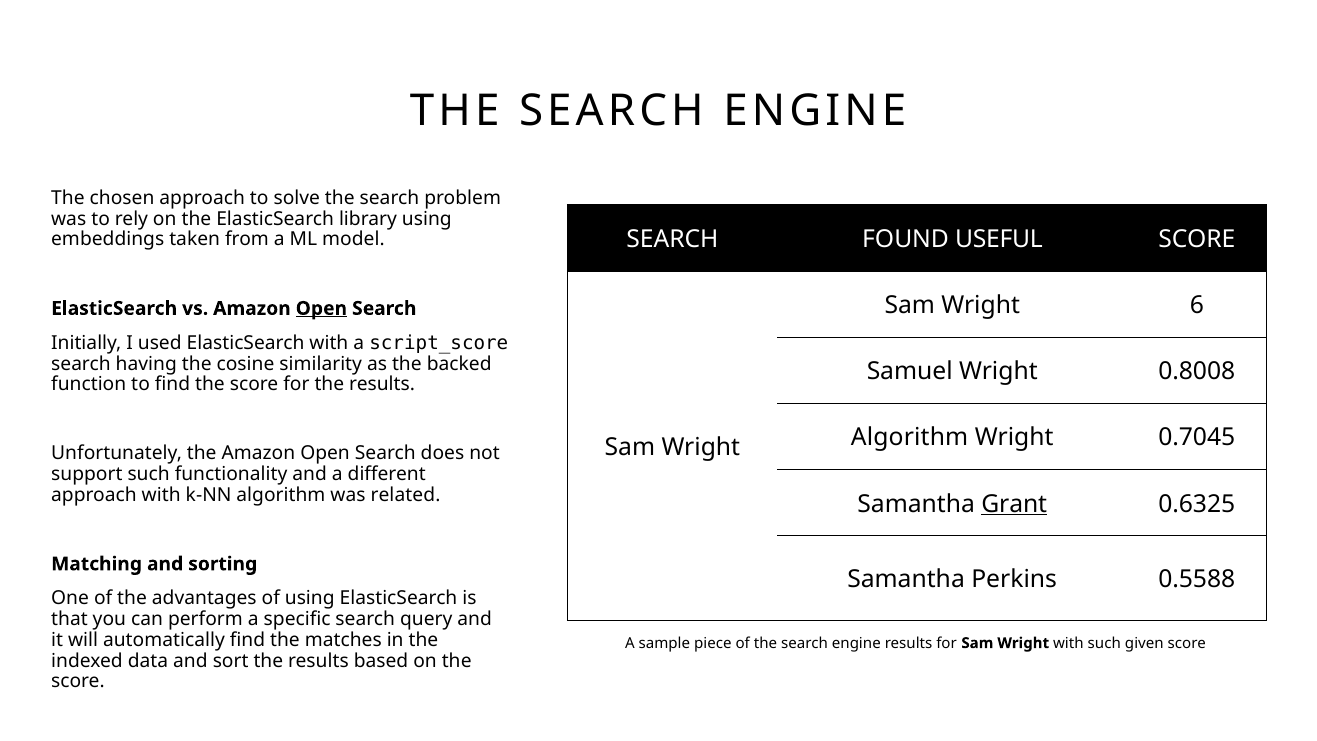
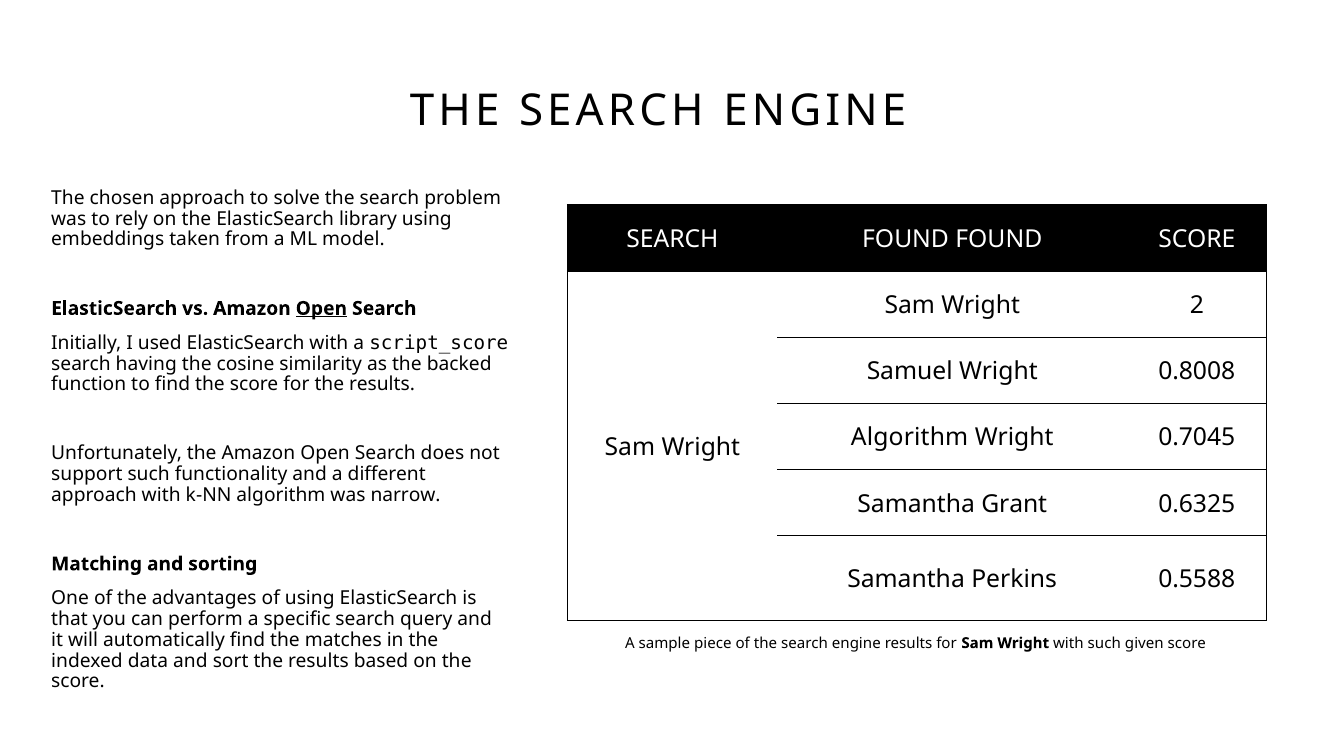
FOUND USEFUL: USEFUL -> FOUND
6: 6 -> 2
related: related -> narrow
Grant underline: present -> none
